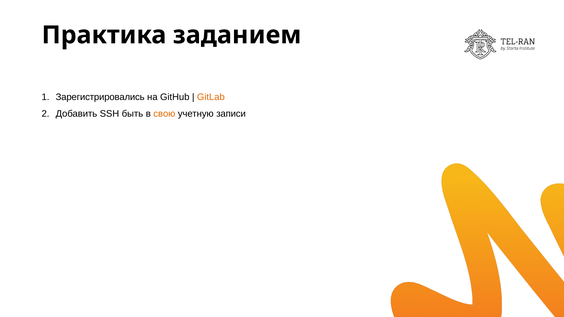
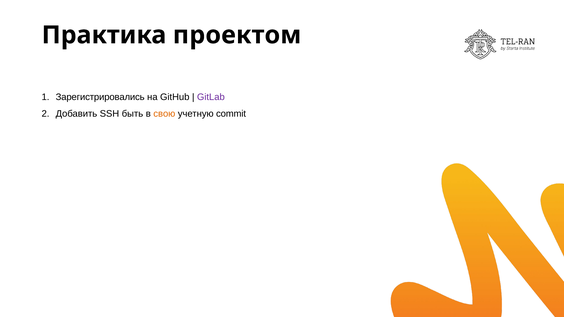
заданием: заданием -> проектом
GitLab colour: orange -> purple
записи: записи -> commit
